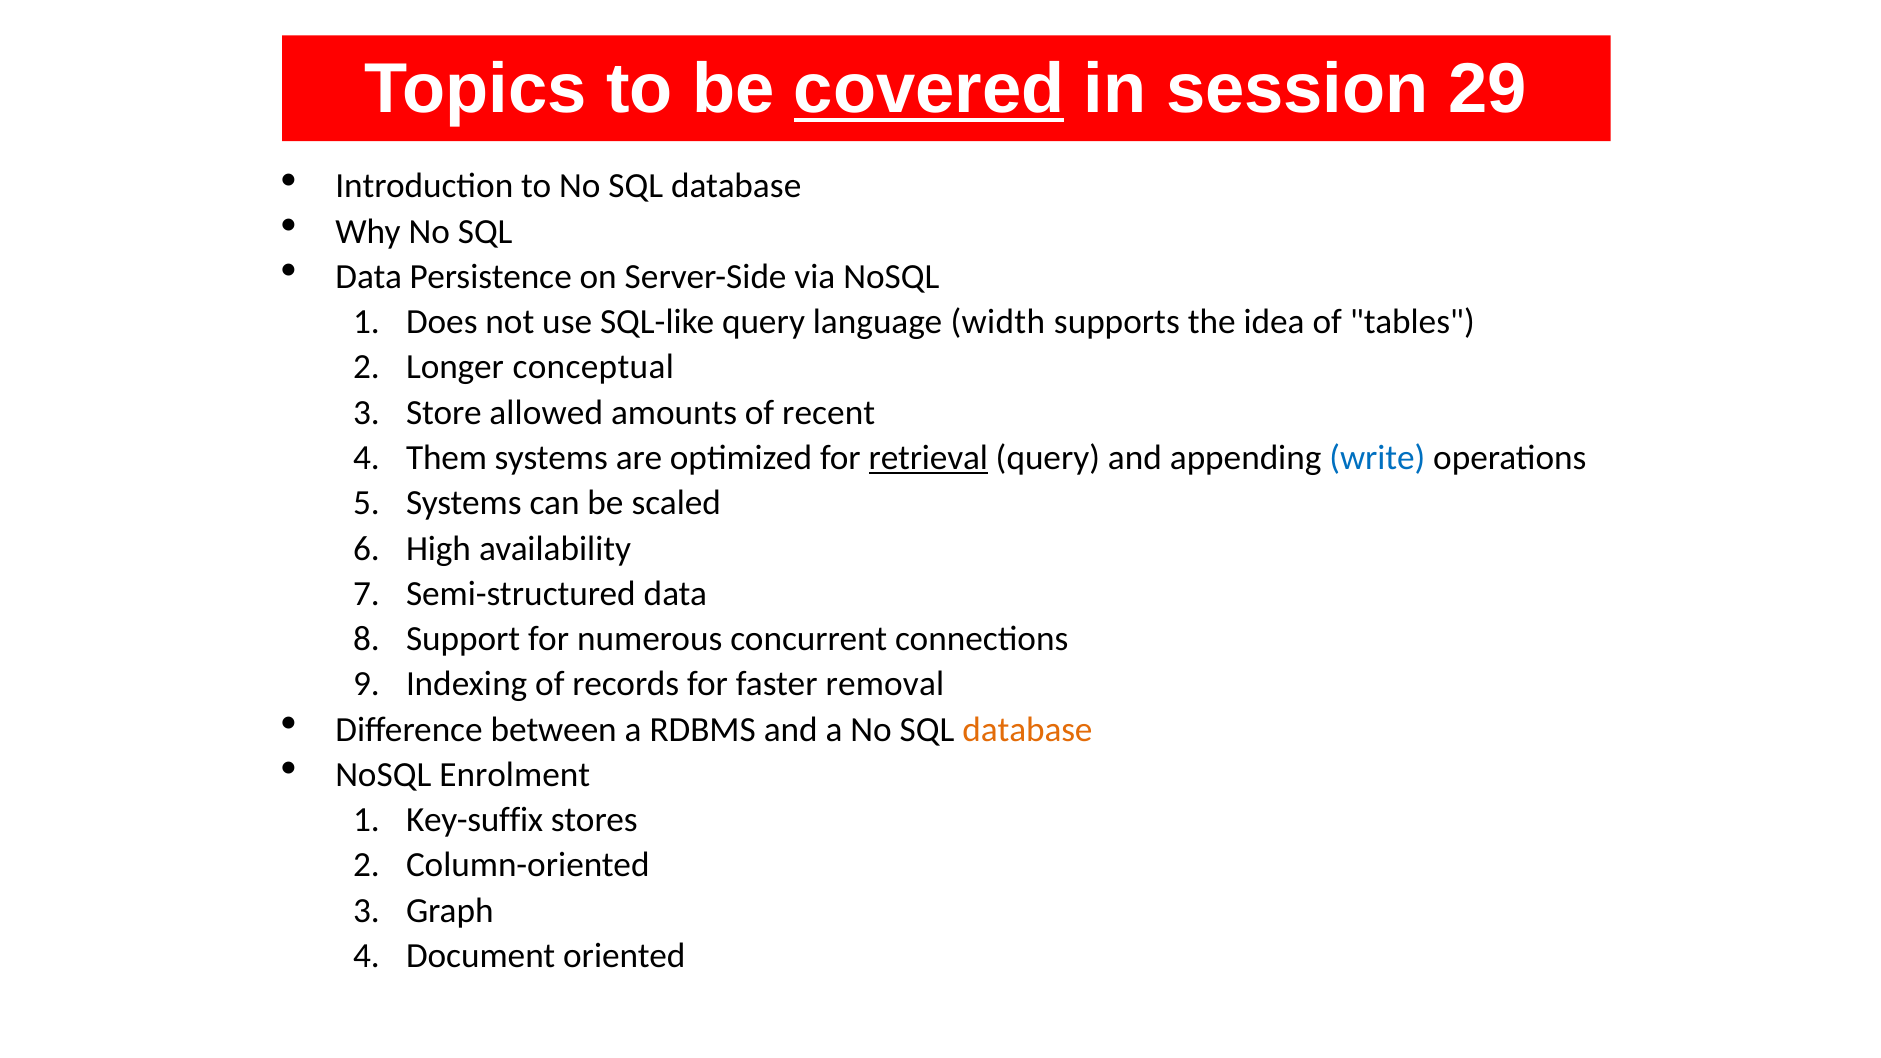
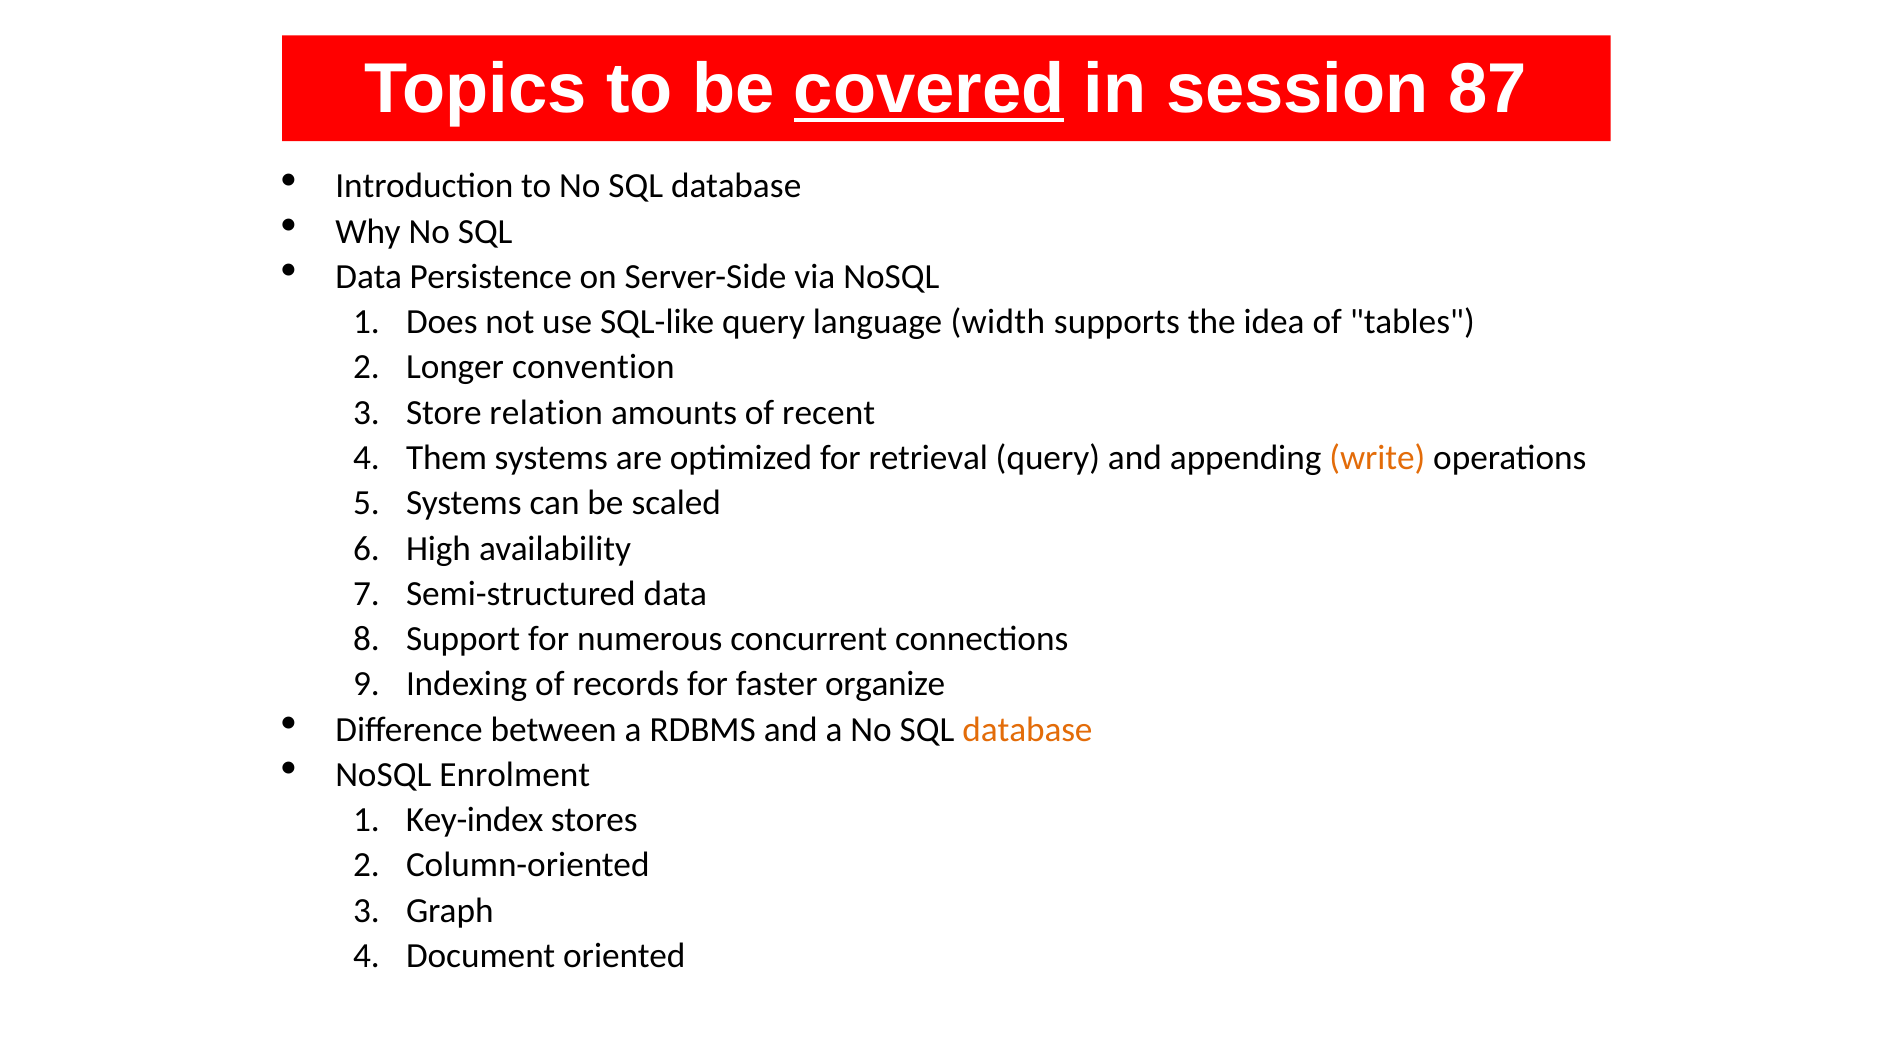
29: 29 -> 87
conceptual: conceptual -> convention
allowed: allowed -> relation
retrieval underline: present -> none
write colour: blue -> orange
removal: removal -> organize
Key-suffix: Key-suffix -> Key-index
